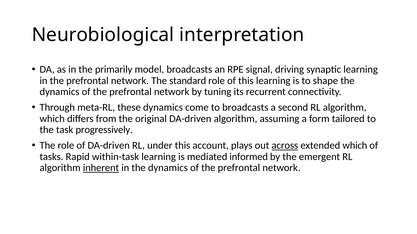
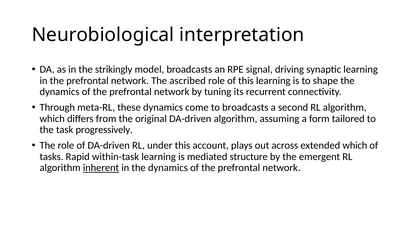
primarily: primarily -> strikingly
standard: standard -> ascribed
across underline: present -> none
informed: informed -> structure
